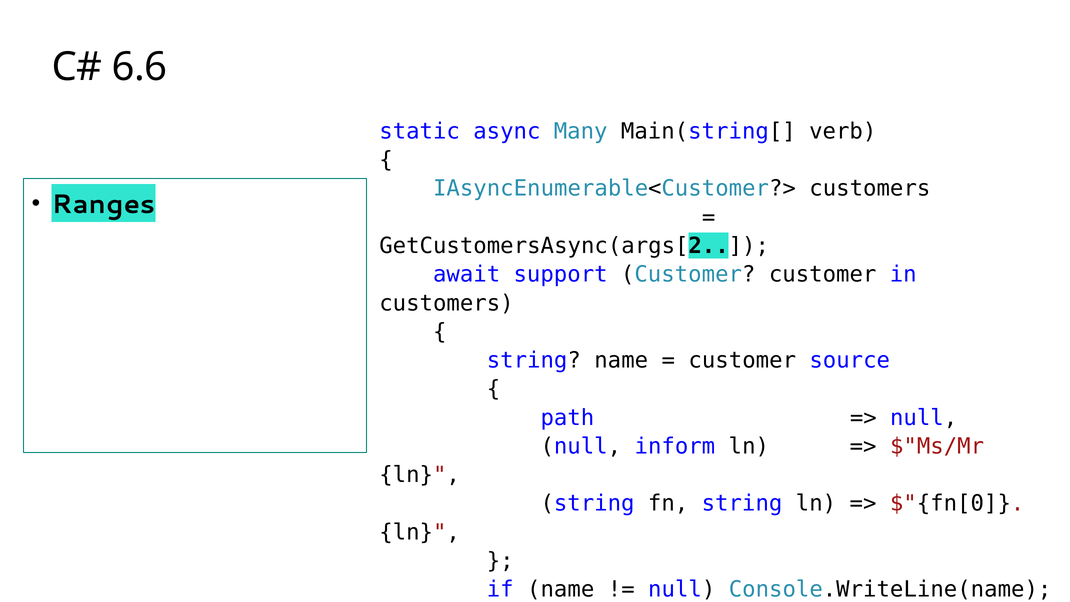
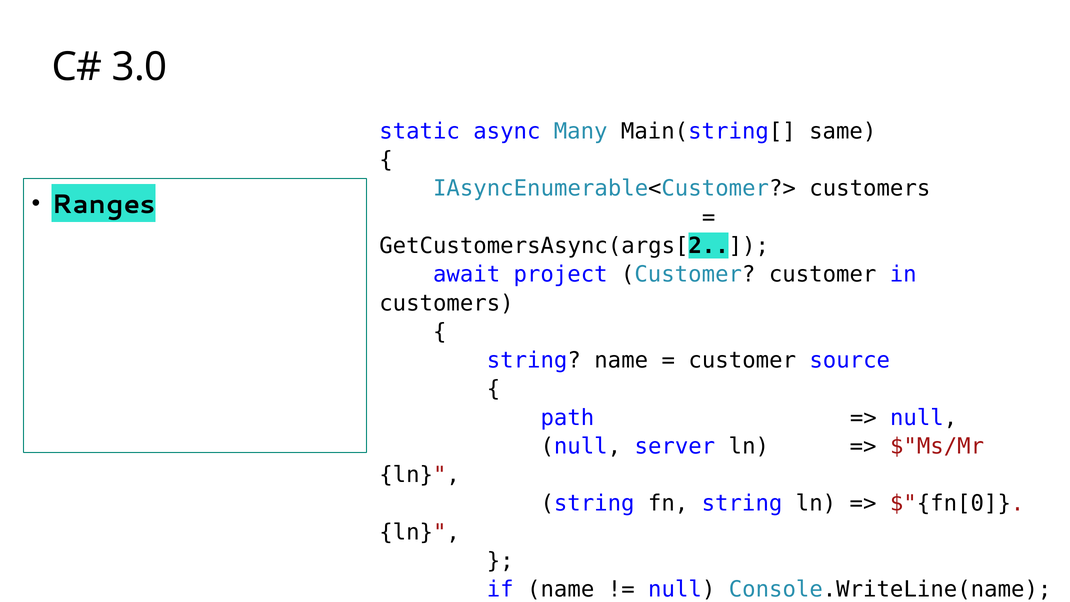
6.6: 6.6 -> 3.0
verb: verb -> same
support: support -> project
inform: inform -> server
